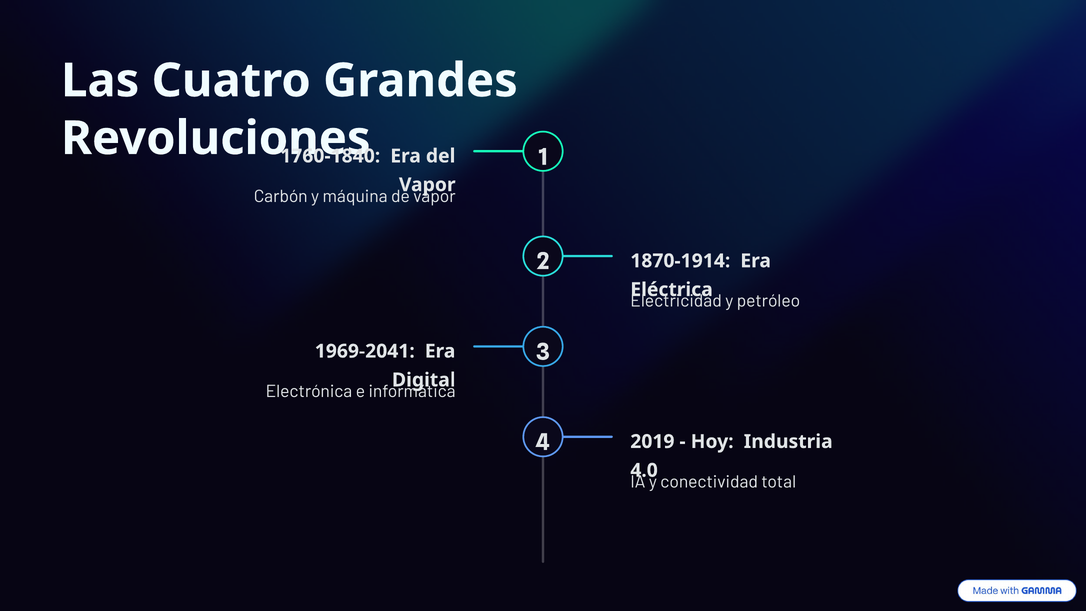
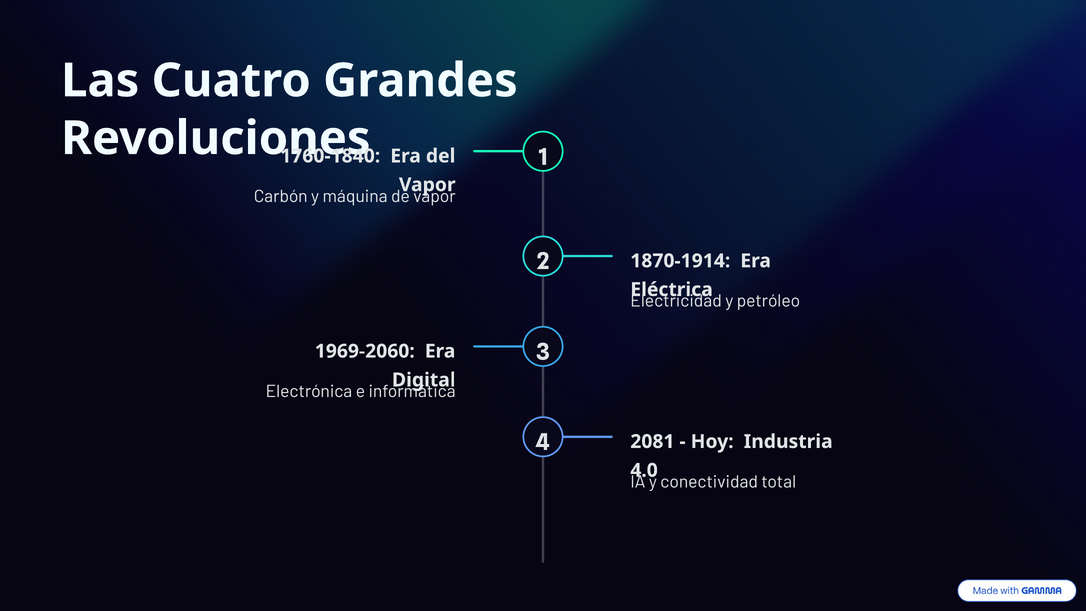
1969-2041: 1969-2041 -> 1969-2060
2019: 2019 -> 2081
